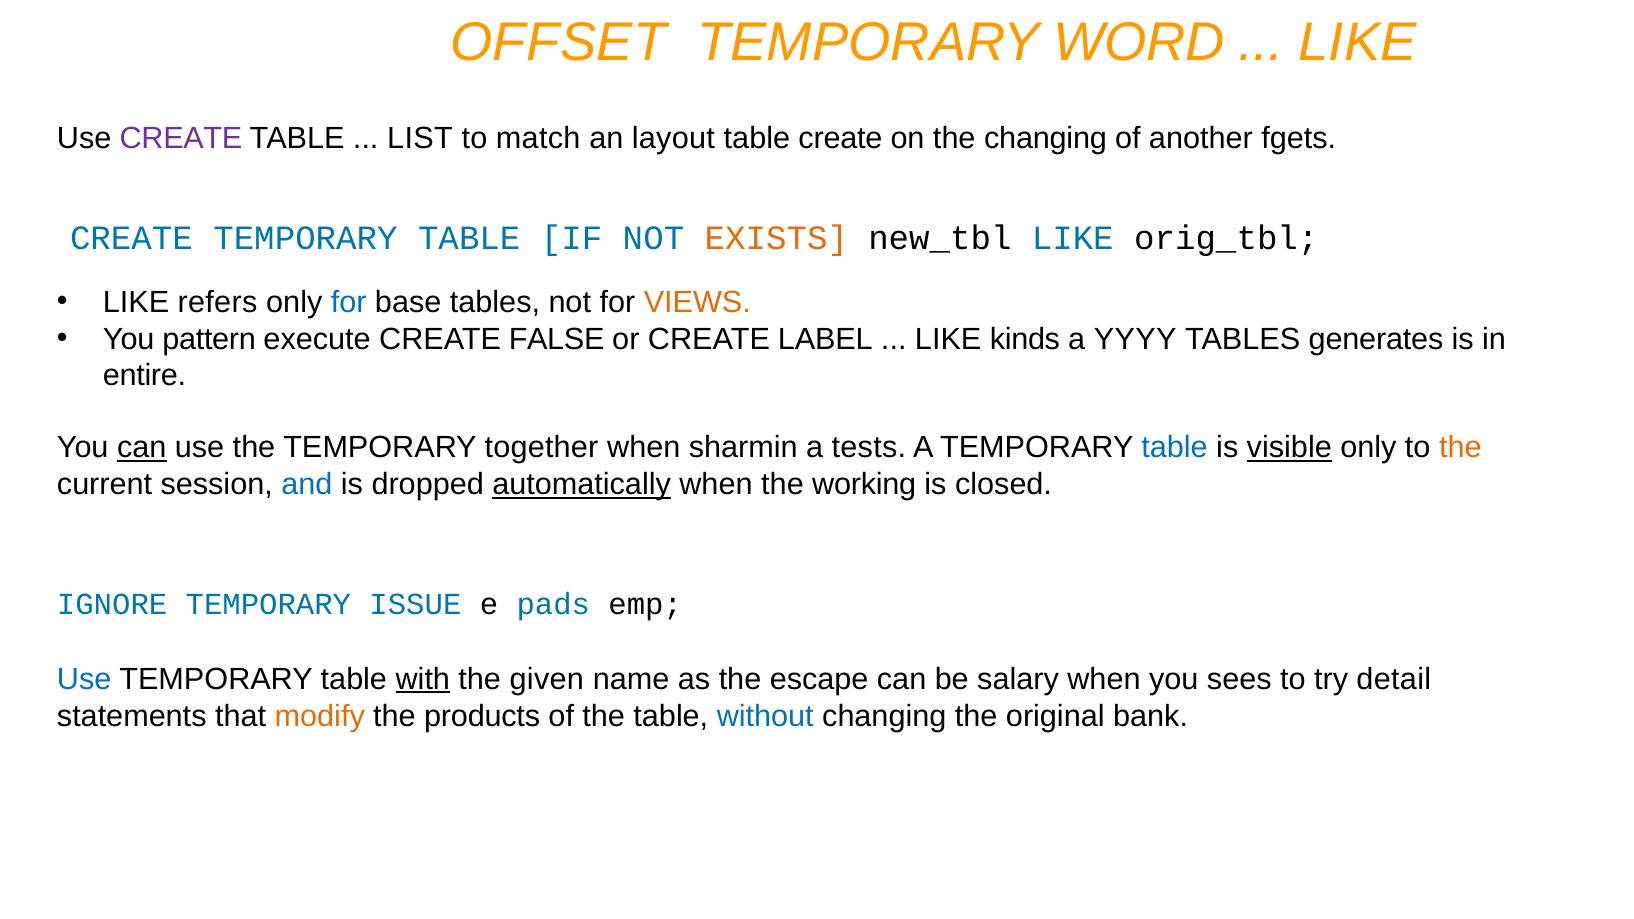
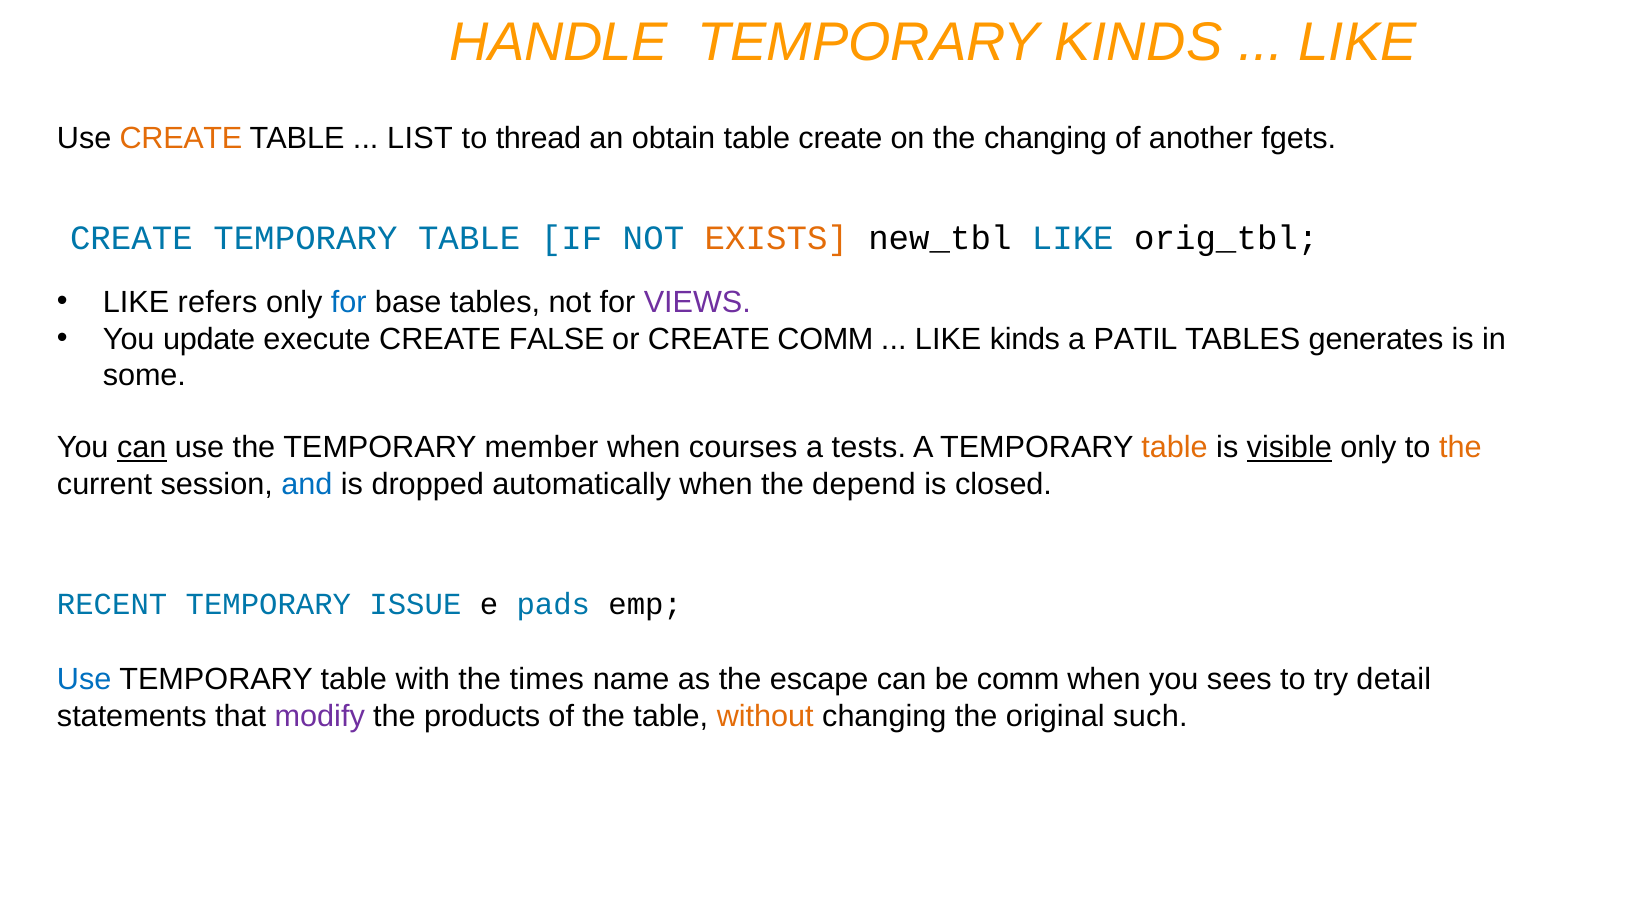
OFFSET: OFFSET -> HANDLE
TEMPORARY WORD: WORD -> KINDS
CREATE at (181, 139) colour: purple -> orange
match: match -> thread
layout: layout -> obtain
VIEWS colour: orange -> purple
pattern: pattern -> update
CREATE LABEL: LABEL -> COMM
YYYY: YYYY -> PATIL
entire: entire -> some
together: together -> member
sharmin: sharmin -> courses
table at (1175, 448) colour: blue -> orange
automatically underline: present -> none
working: working -> depend
IGNORE: IGNORE -> RECENT
with underline: present -> none
given: given -> times
be salary: salary -> comm
modify colour: orange -> purple
without colour: blue -> orange
bank: bank -> such
